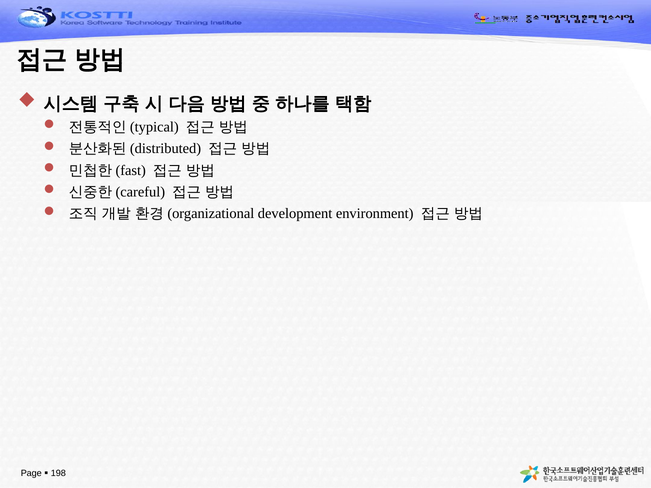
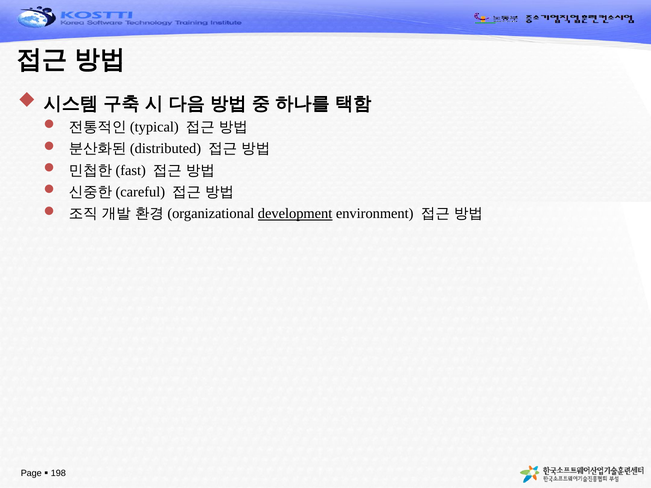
development underline: none -> present
